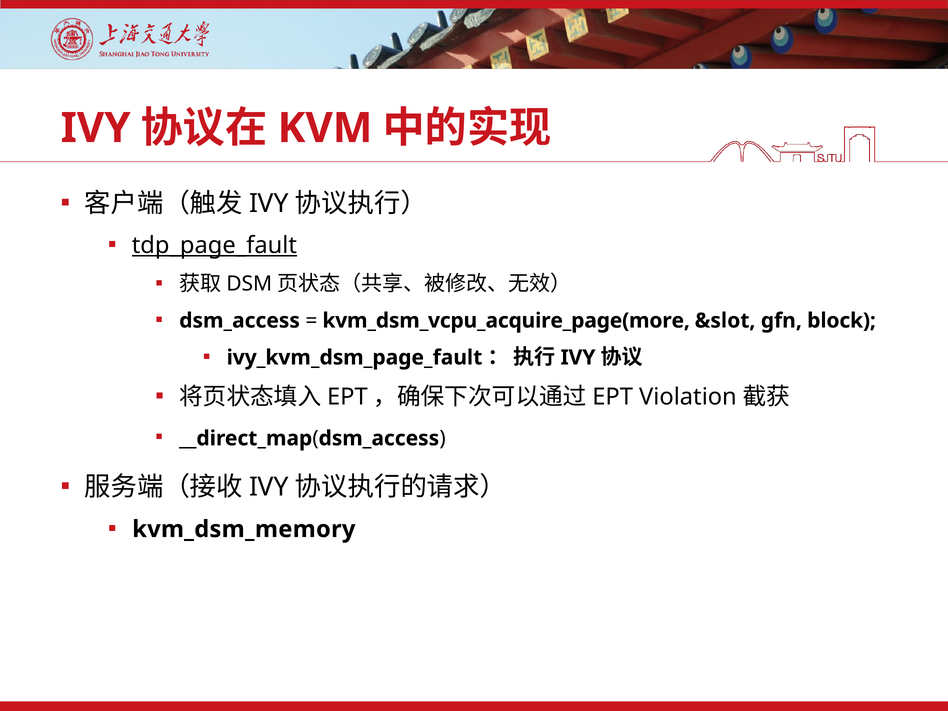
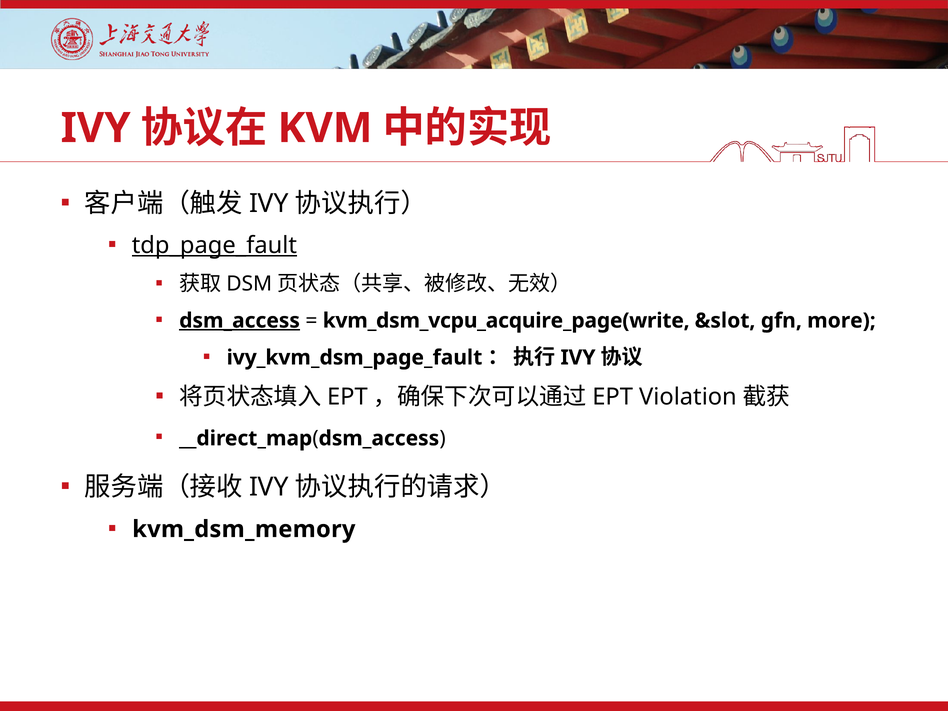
dsm_access underline: none -> present
kvm_dsm_vcpu_acquire_page(more: kvm_dsm_vcpu_acquire_page(more -> kvm_dsm_vcpu_acquire_page(write
block: block -> more
